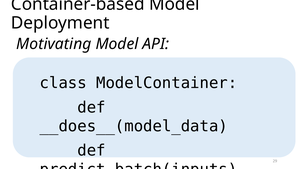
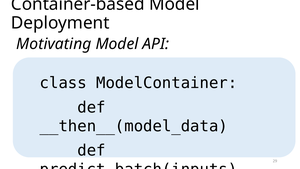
__does__(model_data: __does__(model_data -> __then__(model_data
